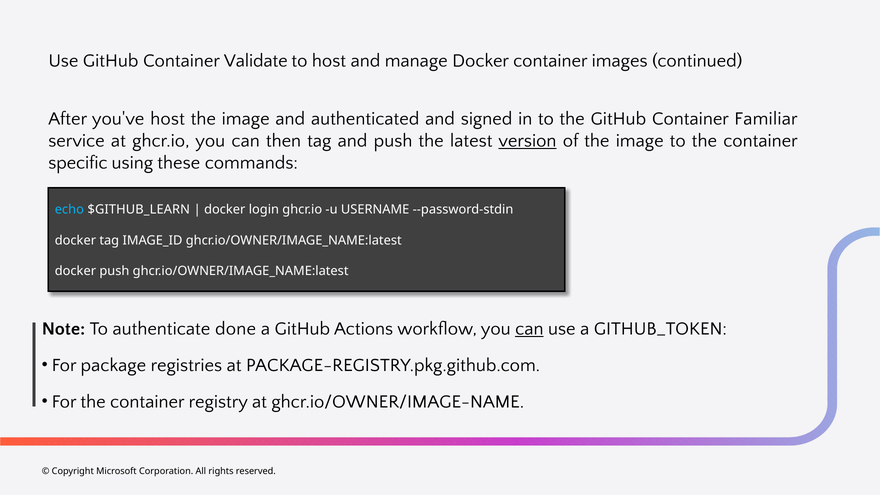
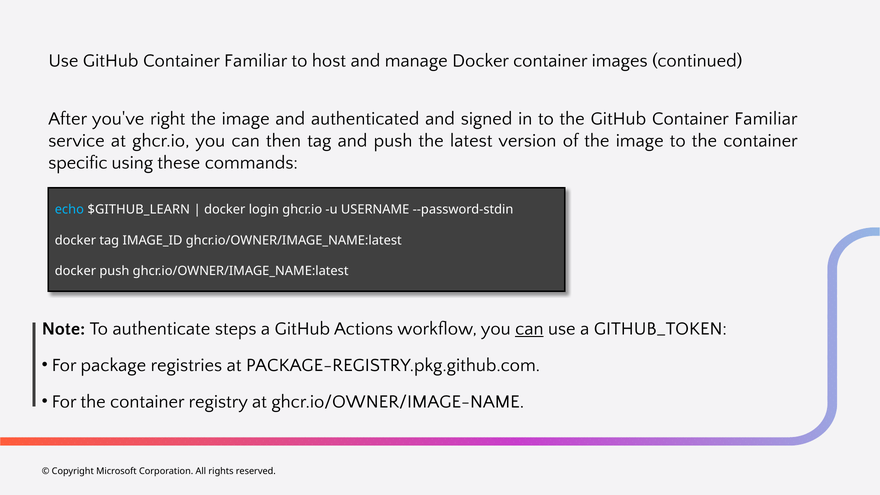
Use GitHub Container Validate: Validate -> Familiar
you've host: host -> right
version underline: present -> none
done: done -> steps
